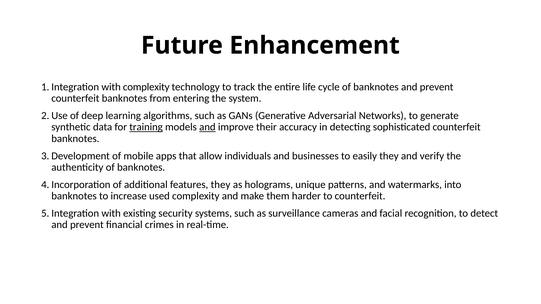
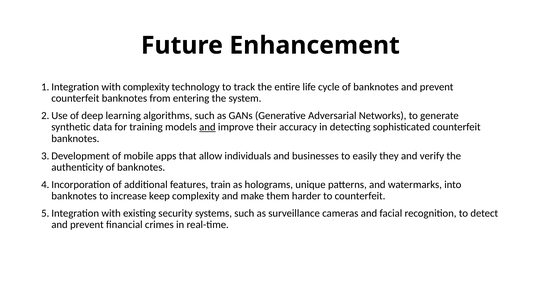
training underline: present -> none
features they: they -> train
used: used -> keep
